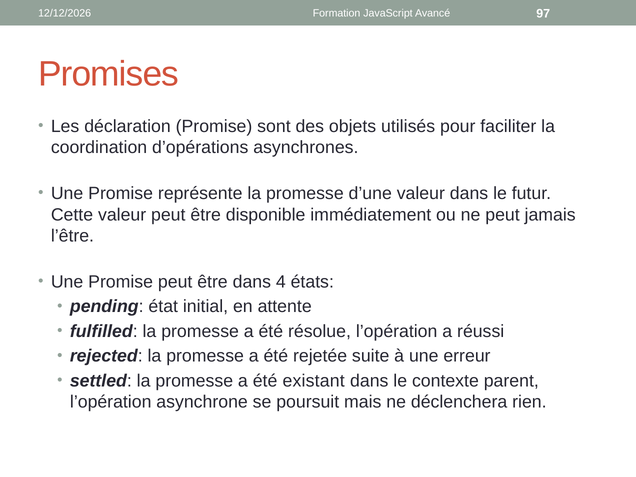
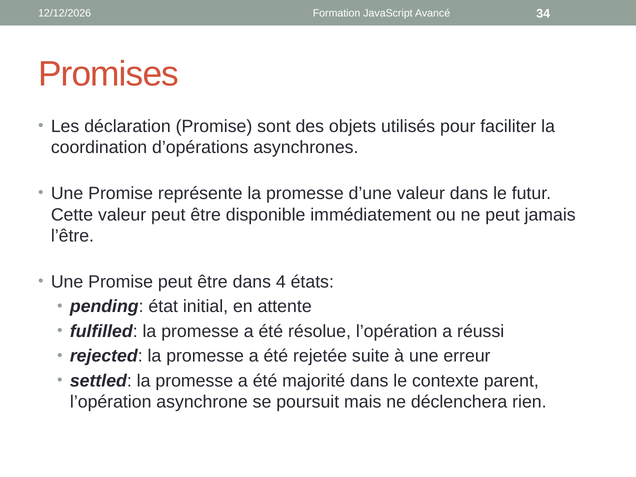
97: 97 -> 34
existant: existant -> majorité
